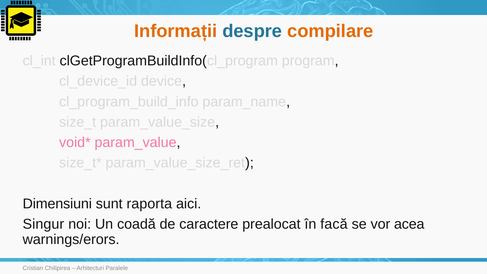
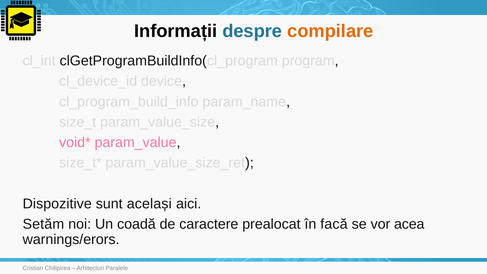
Informații colour: orange -> black
Dimensiuni: Dimensiuni -> Dispozitive
raporta: raporta -> același
Singur: Singur -> Setăm
